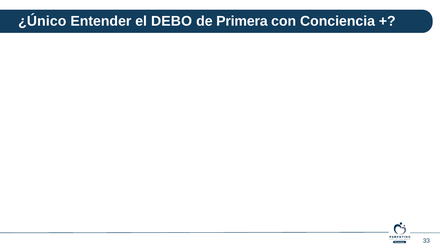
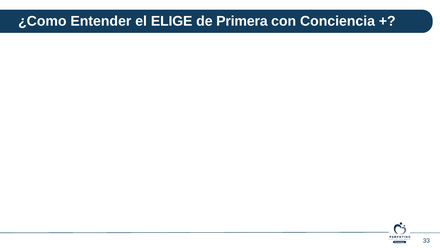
¿Único: ¿Único -> ¿Como
DEBO: DEBO -> ELIGE
